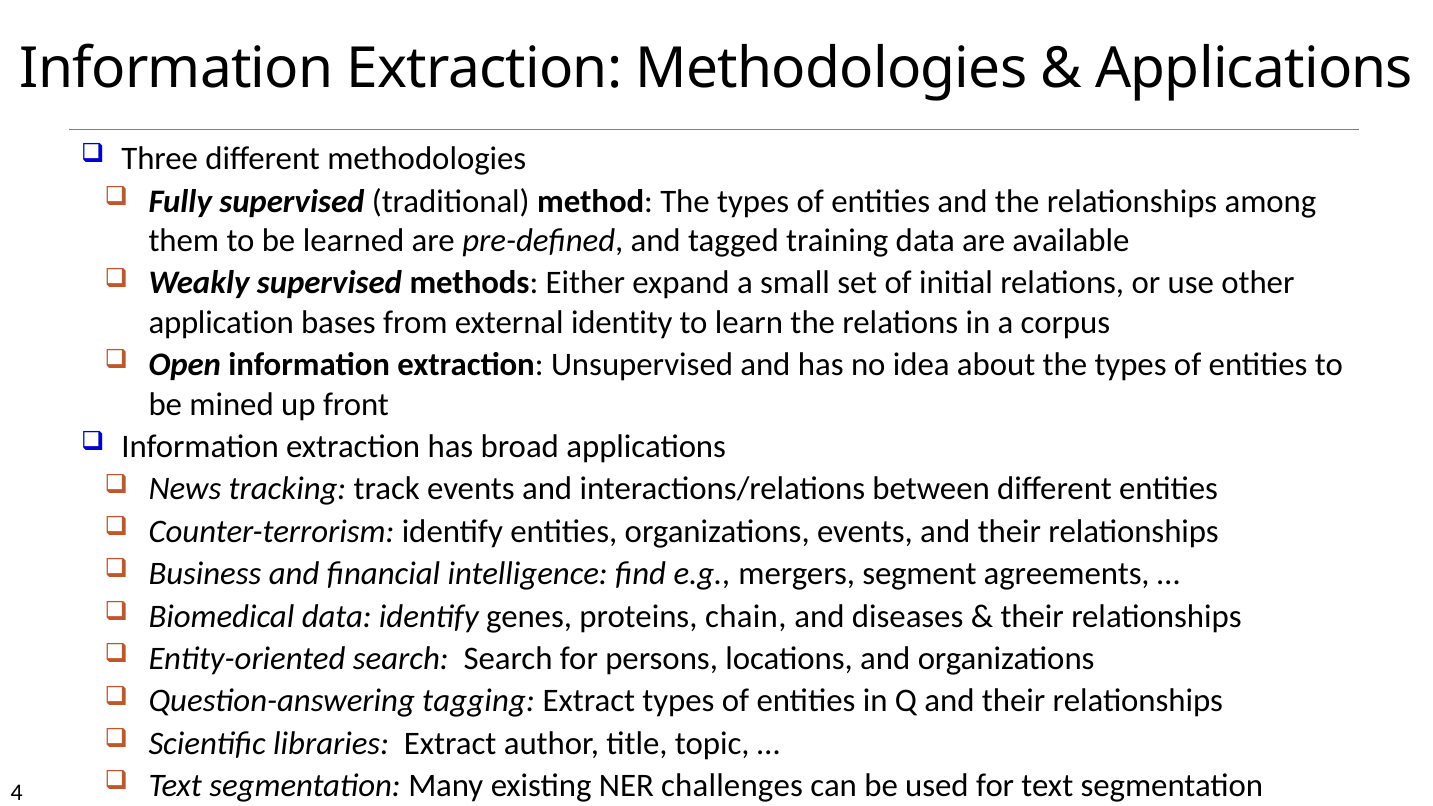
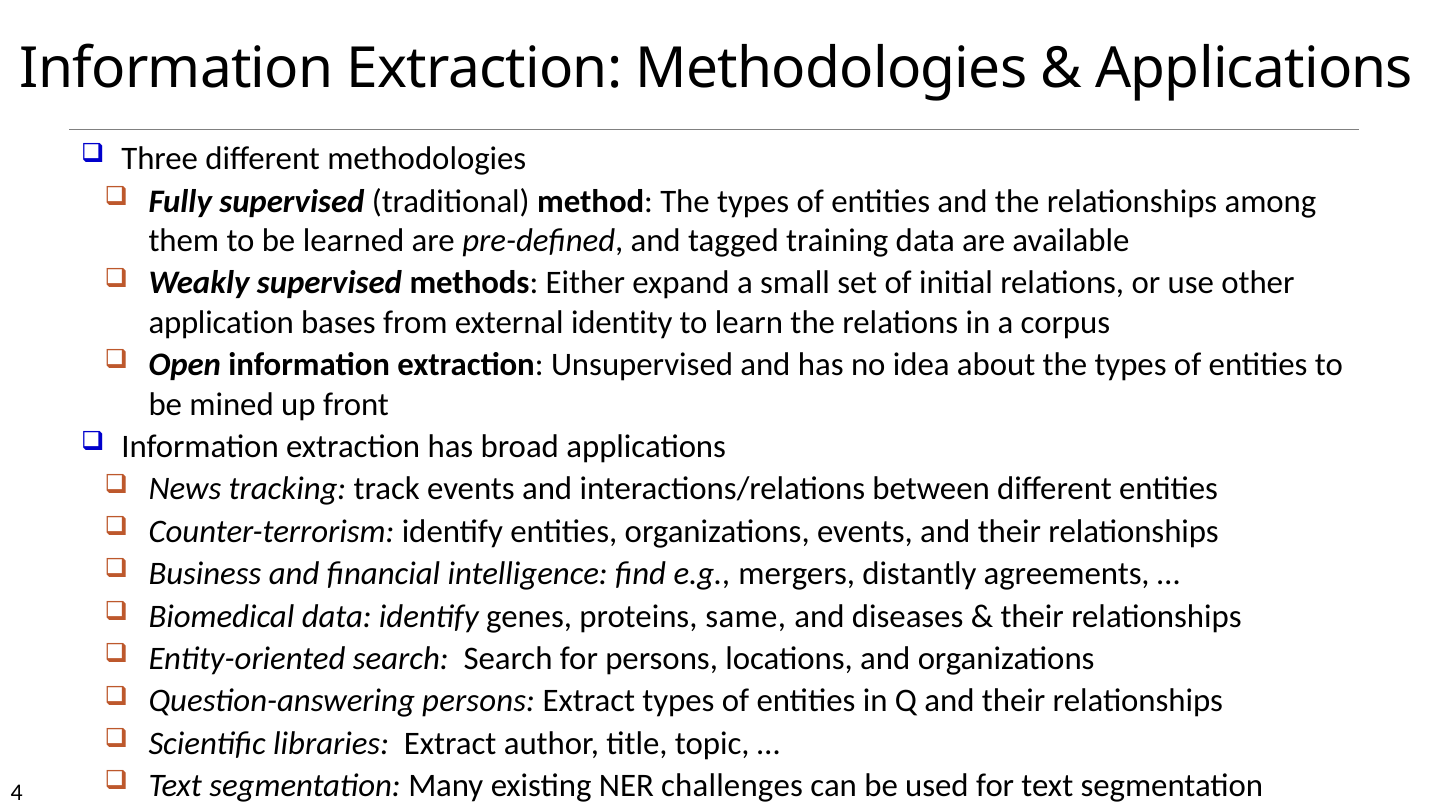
segment: segment -> distantly
chain: chain -> same
Question-answering tagging: tagging -> persons
